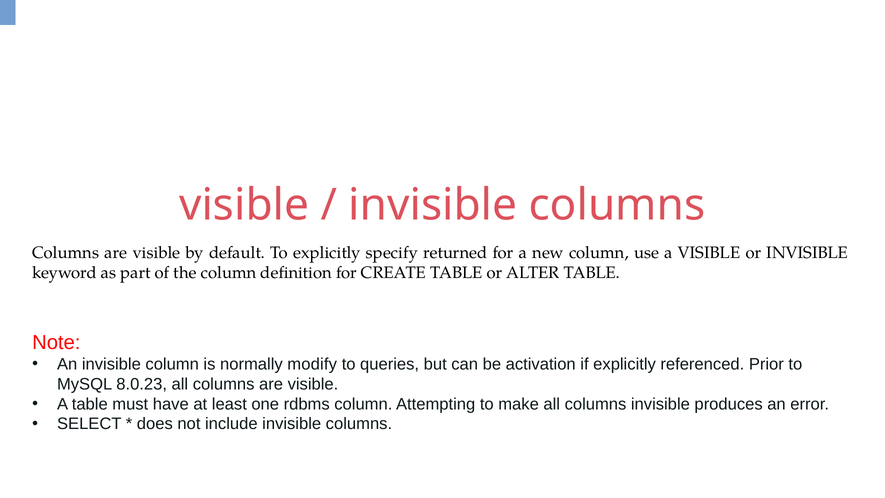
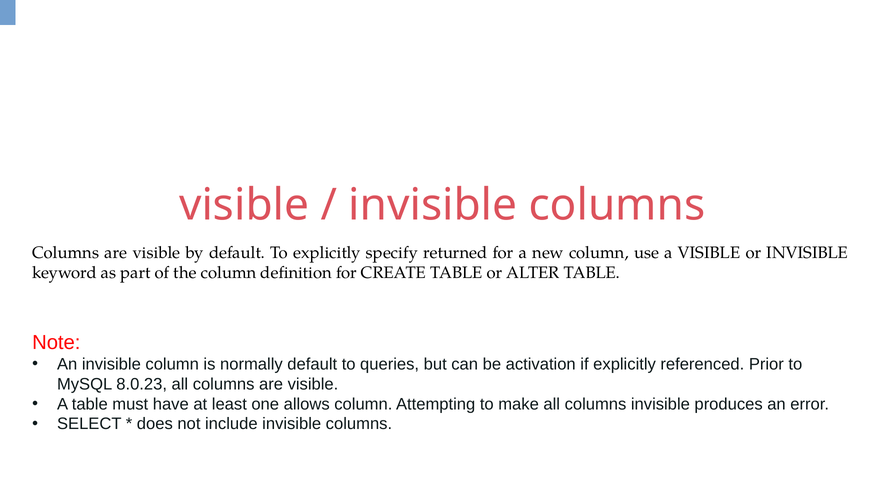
normally modify: modify -> default
rdbms: rdbms -> allows
